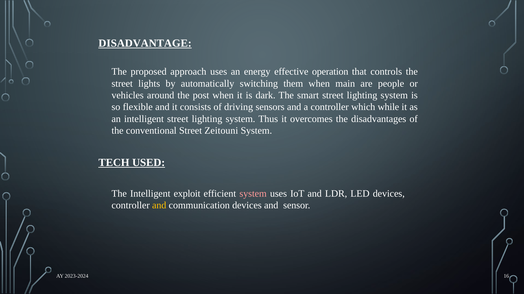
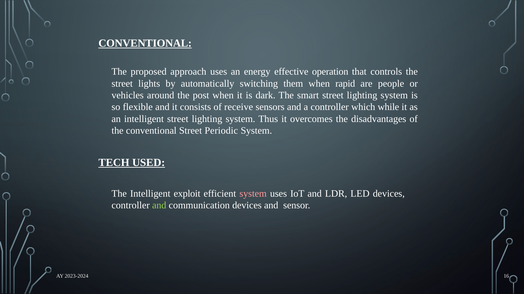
DISADVANTAGE at (145, 43): DISADVANTAGE -> CONVENTIONAL
main: main -> rapid
driving: driving -> receive
Zeitouni: Zeitouni -> Periodic
and at (159, 206) colour: yellow -> light green
